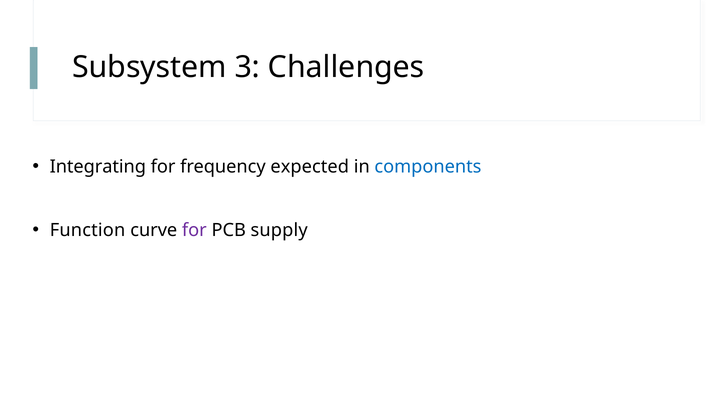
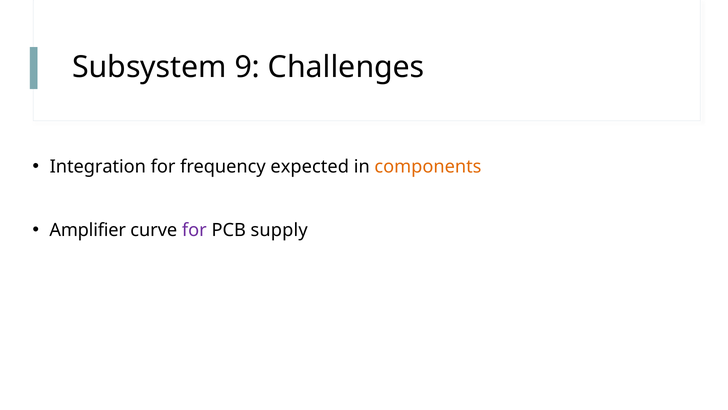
3: 3 -> 9
Integrating: Integrating -> Integration
components colour: blue -> orange
Function: Function -> Amplifier
